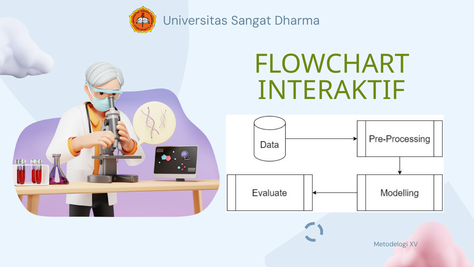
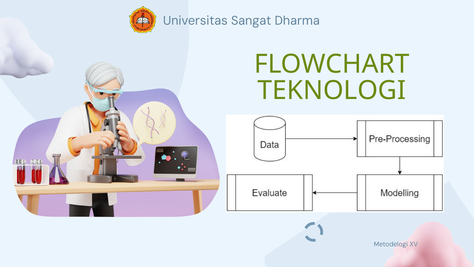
INTERAKTIF: INTERAKTIF -> TEKNOLOGI
